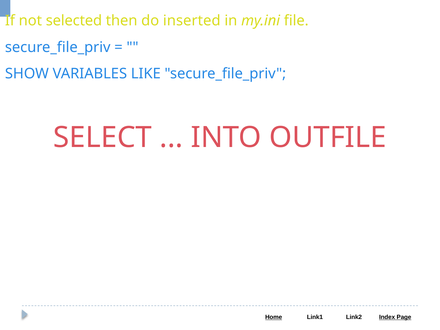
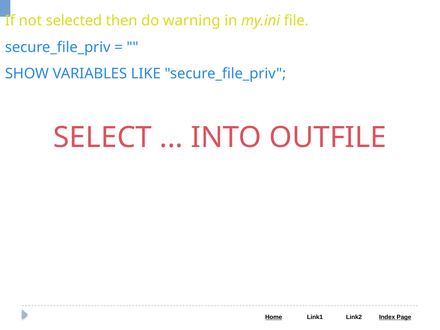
inserted: inserted -> warning
